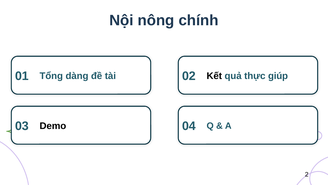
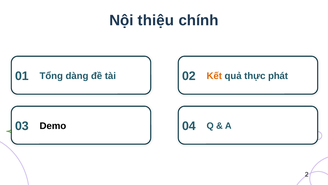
nông: nông -> thiệu
Kết colour: black -> orange
giúp: giúp -> phát
